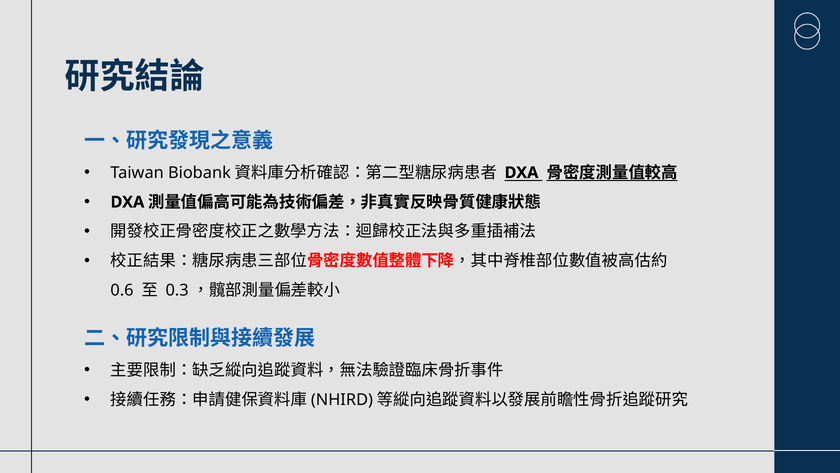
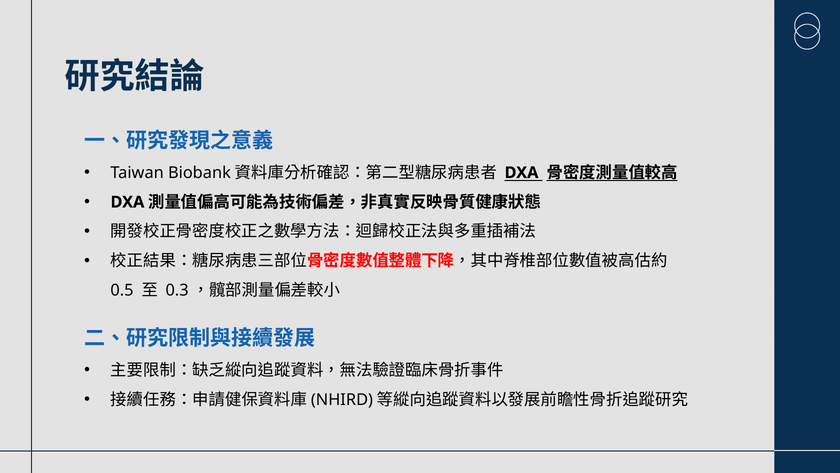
0.6: 0.6 -> 0.5
